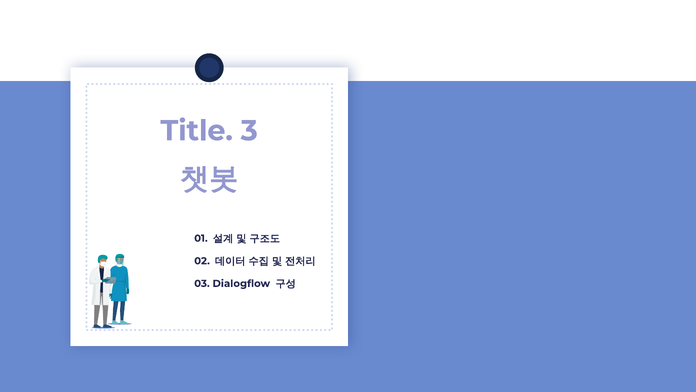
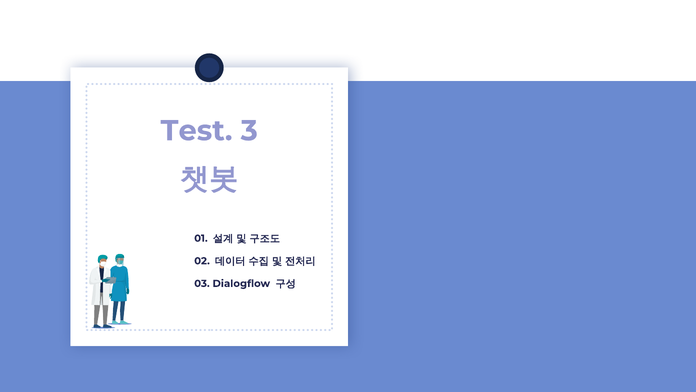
Title: Title -> Test
